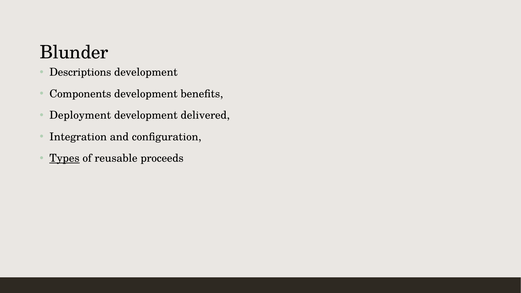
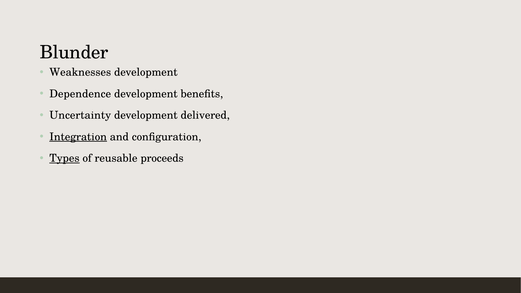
Descriptions: Descriptions -> Weaknesses
Components: Components -> Dependence
Deployment: Deployment -> Uncertainty
Integration underline: none -> present
